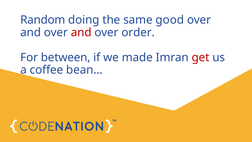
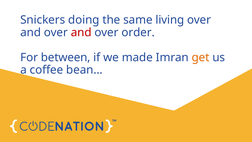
Random: Random -> Snickers
good: good -> living
get colour: red -> orange
